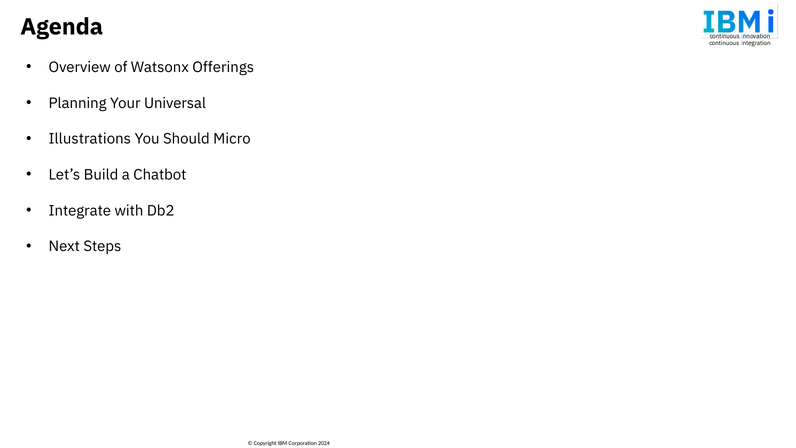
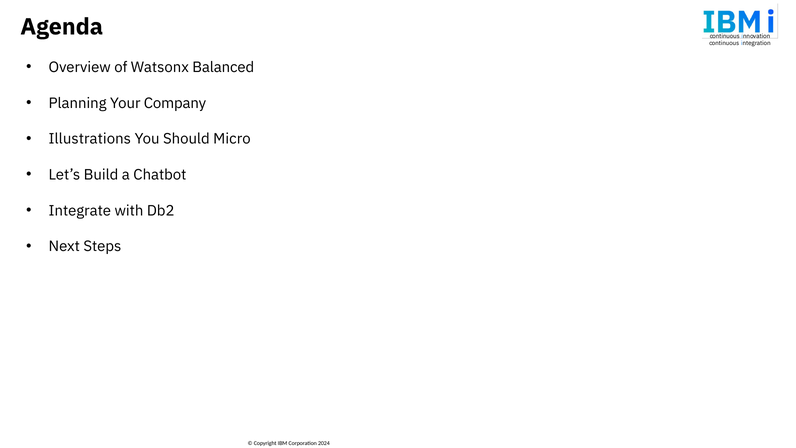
Offerings: Offerings -> Balanced
Universal: Universal -> Company
